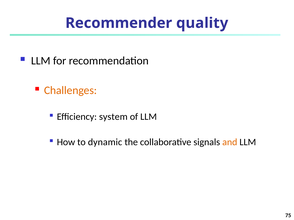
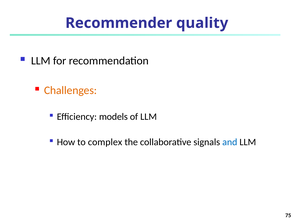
system: system -> models
dynamic: dynamic -> complex
and colour: orange -> blue
